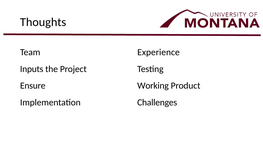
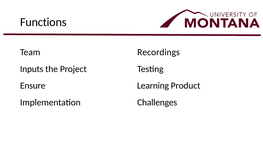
Thoughts: Thoughts -> Functions
Experience: Experience -> Recordings
Working: Working -> Learning
